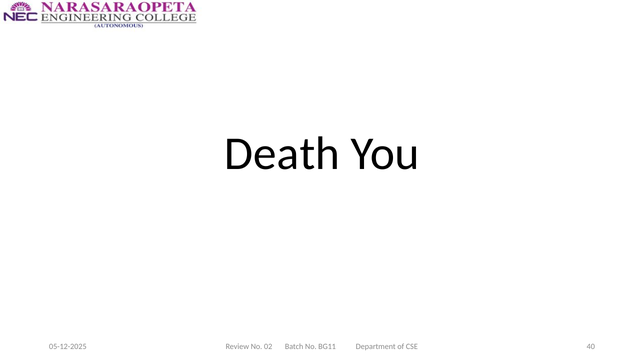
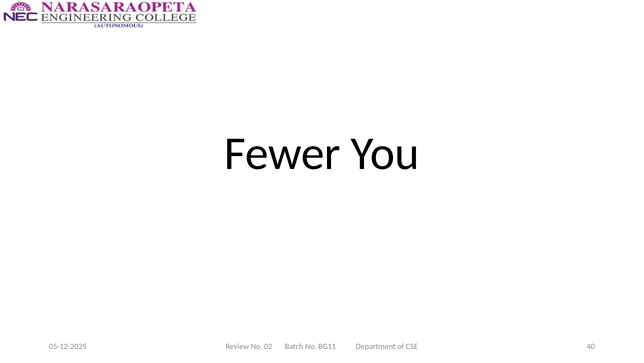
Death: Death -> Fewer
